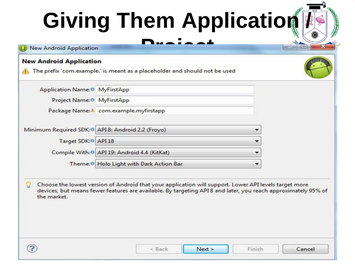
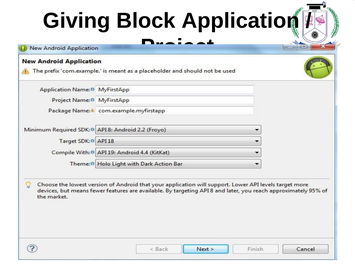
Them: Them -> Block
